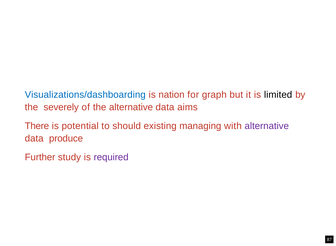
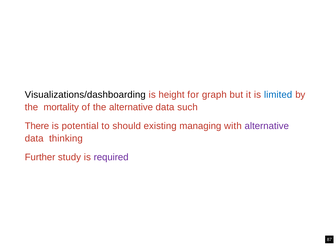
Visualizations/dashboarding colour: blue -> black
nation: nation -> height
limited colour: black -> blue
severely: severely -> mortality
aims: aims -> such
produce: produce -> thinking
